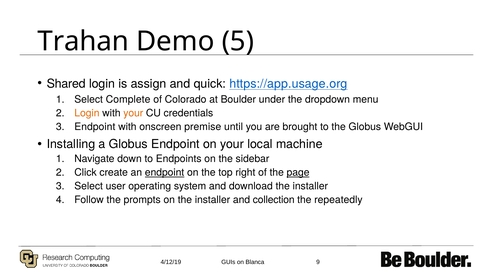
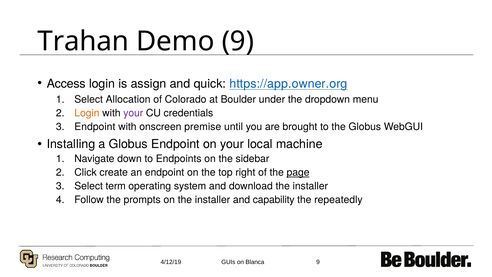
Demo 5: 5 -> 9
Shared: Shared -> Access
https://app.usage.org: https://app.usage.org -> https://app.owner.org
Complete: Complete -> Allocation
your at (133, 113) colour: orange -> purple
endpoint at (165, 172) underline: present -> none
user: user -> term
collection: collection -> capability
